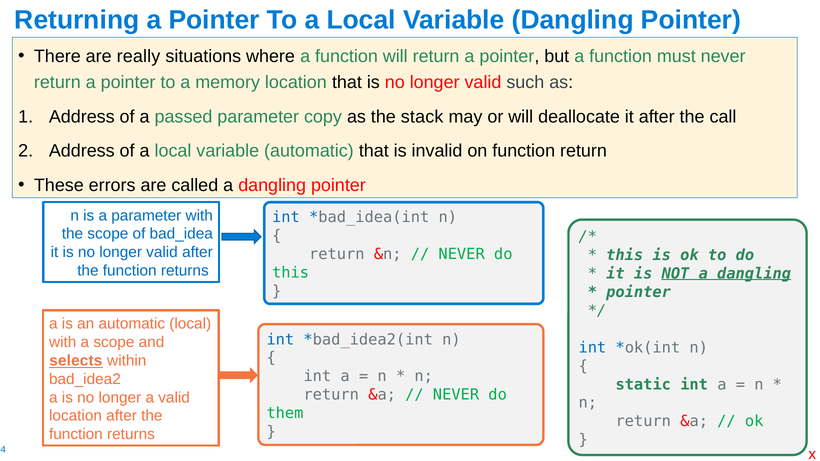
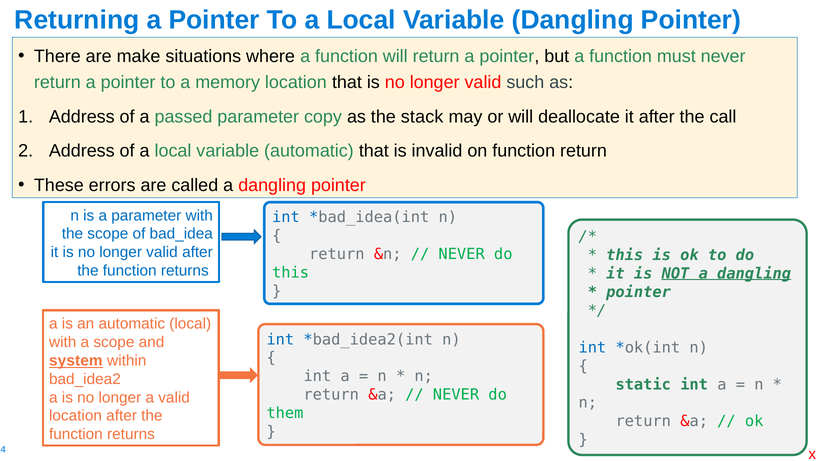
really: really -> make
selects: selects -> system
